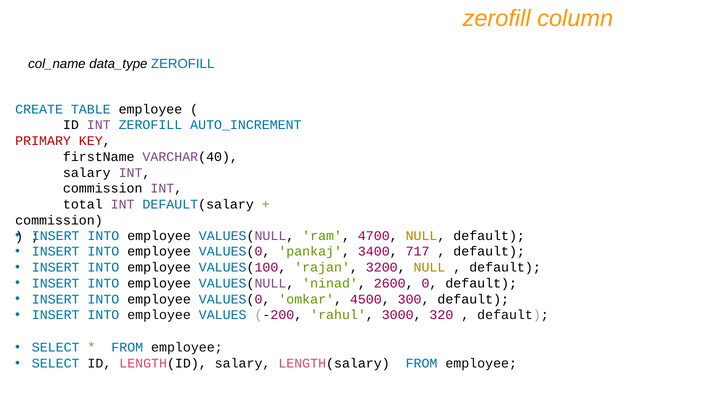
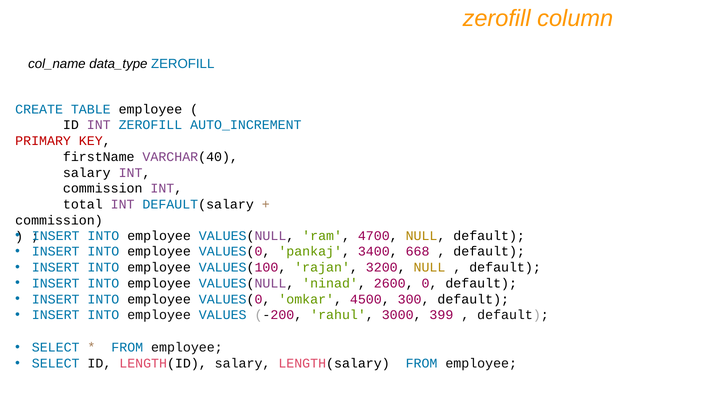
717: 717 -> 668
320: 320 -> 399
